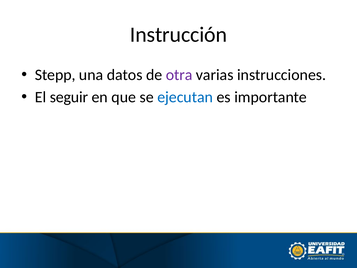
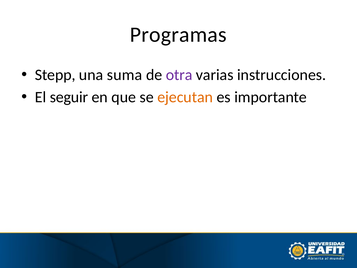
Instrucción: Instrucción -> Programas
datos: datos -> suma
ejecutan colour: blue -> orange
